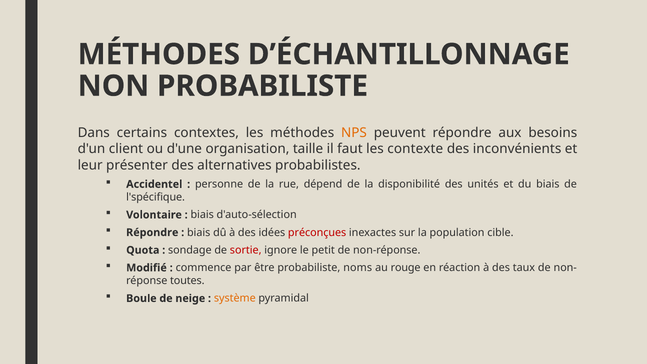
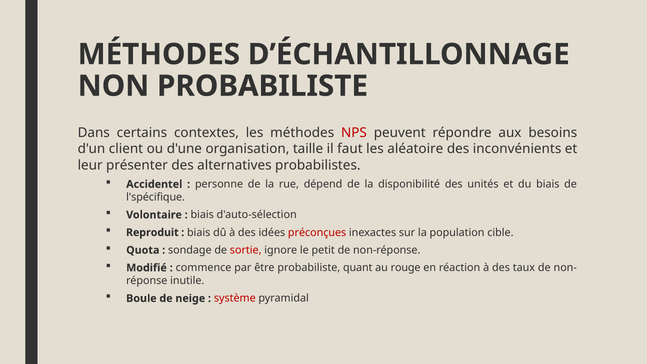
NPS colour: orange -> red
contexte: contexte -> aléatoire
Répondre at (152, 232): Répondre -> Reproduit
noms: noms -> quant
toutes: toutes -> inutile
système colour: orange -> red
